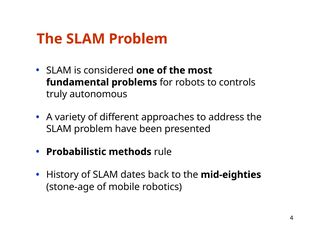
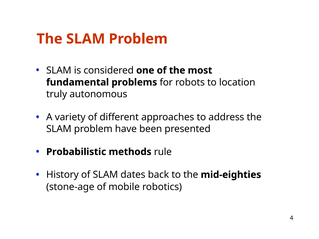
controls: controls -> location
